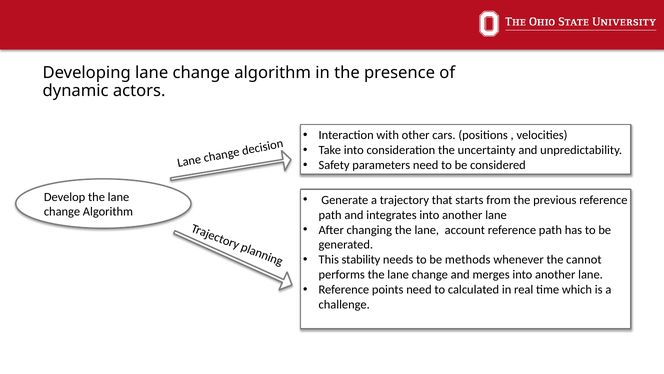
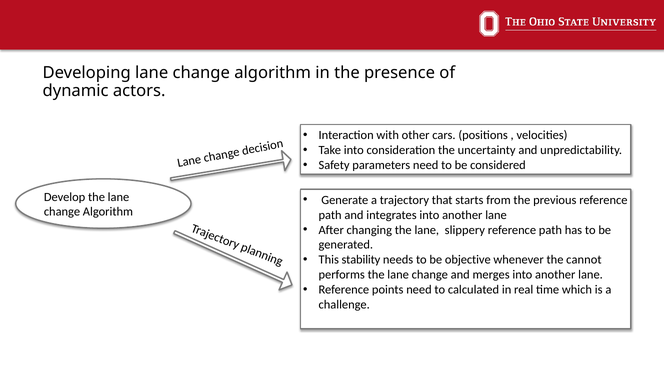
account: account -> slippery
methods: methods -> objective
